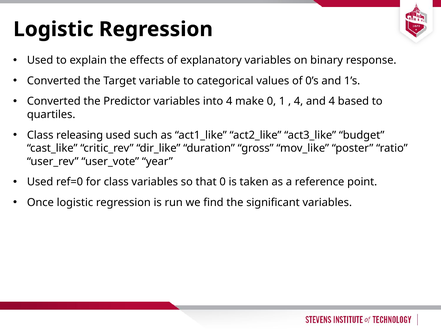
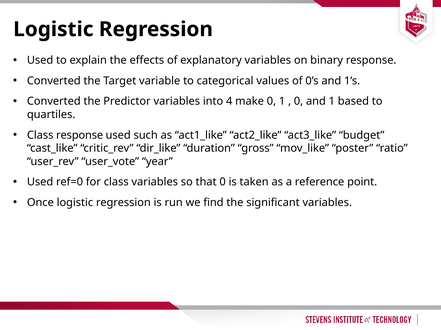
4 at (299, 102): 4 -> 0
and 4: 4 -> 1
Class releasing: releasing -> response
